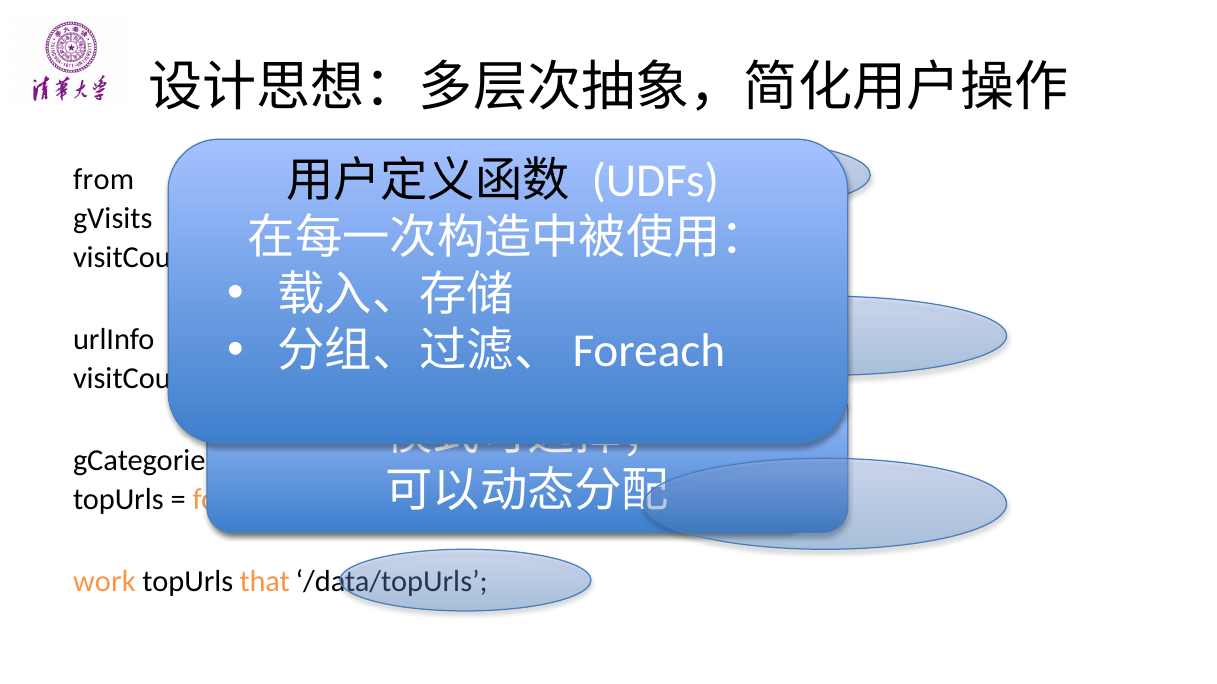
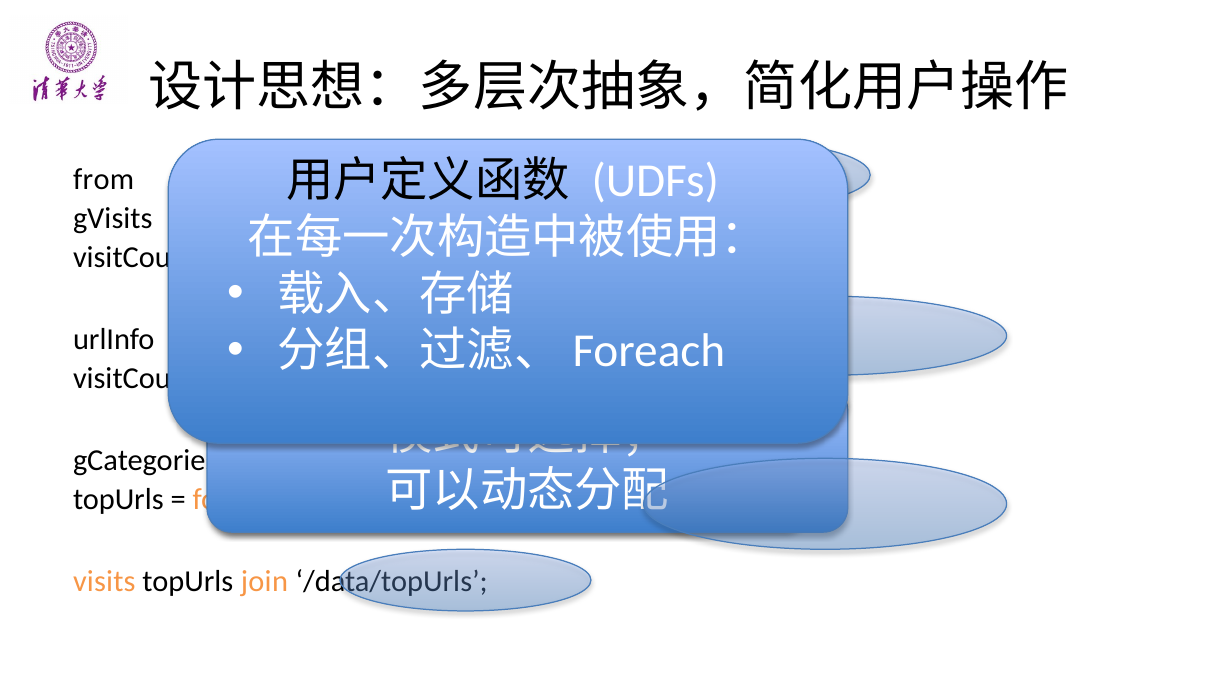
work at (104, 582): work -> visits
topUrls that: that -> join
